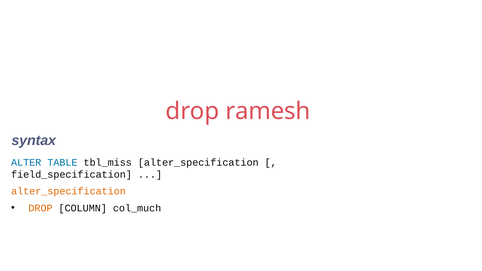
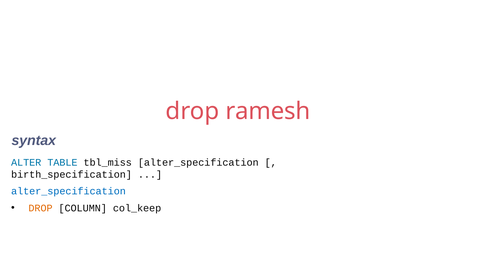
field_specification: field_specification -> birth_specification
alter_specification at (68, 191) colour: orange -> blue
col_much: col_much -> col_keep
